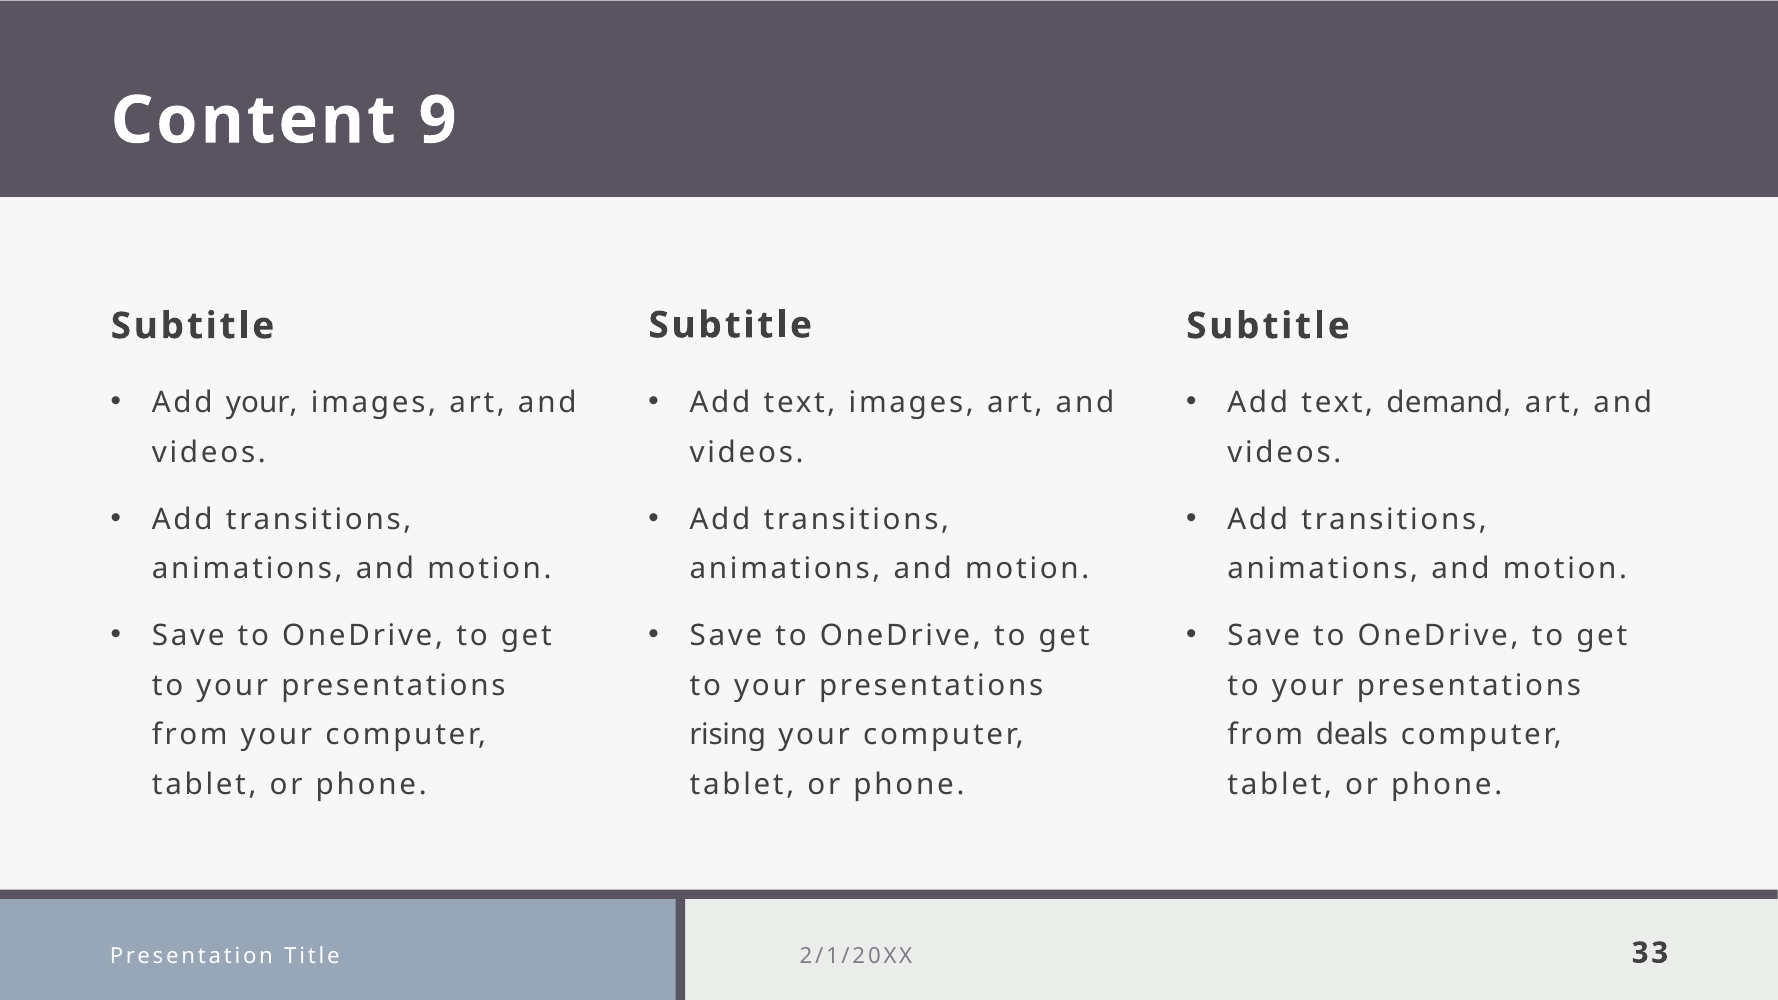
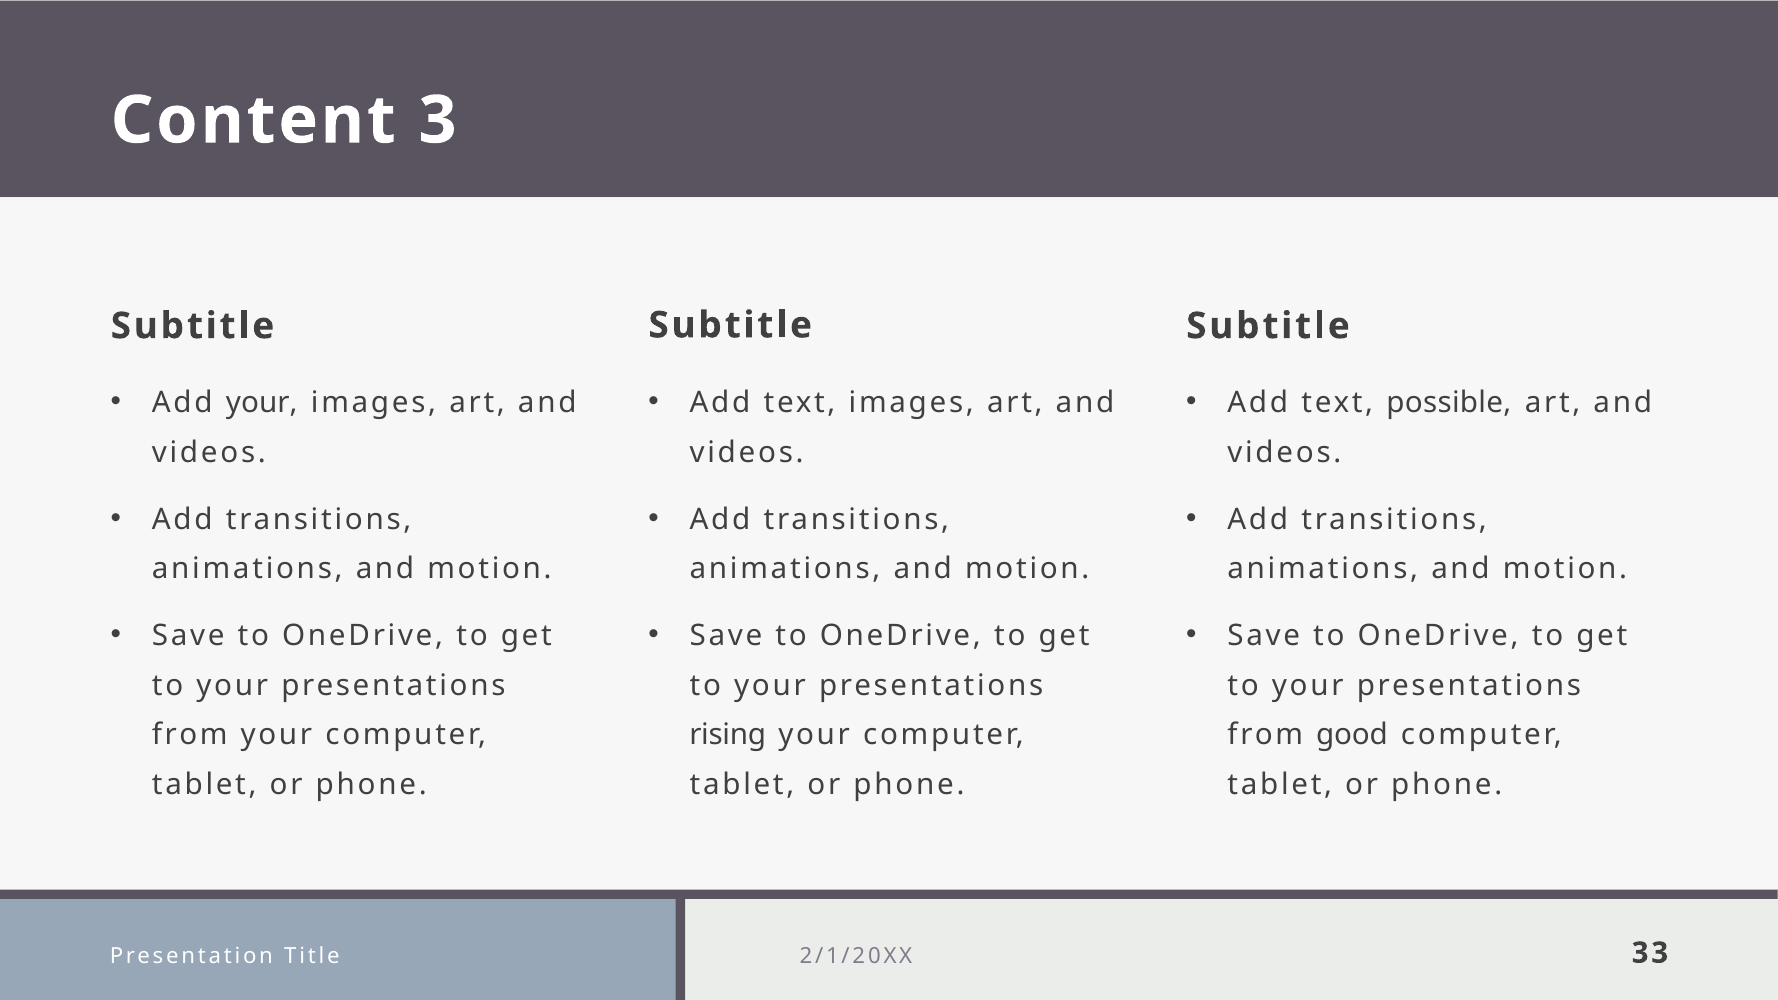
9: 9 -> 3
demand: demand -> possible
deals: deals -> good
